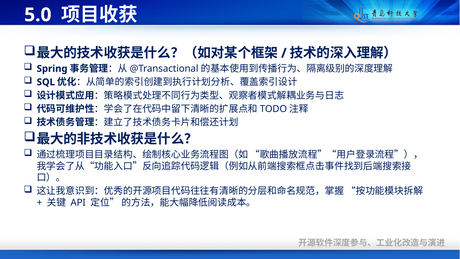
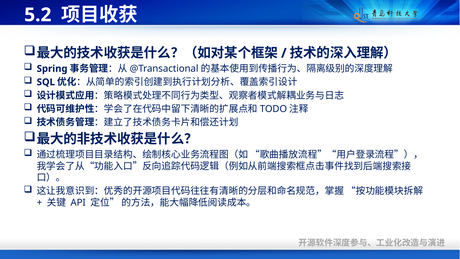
5.0: 5.0 -> 5.2
